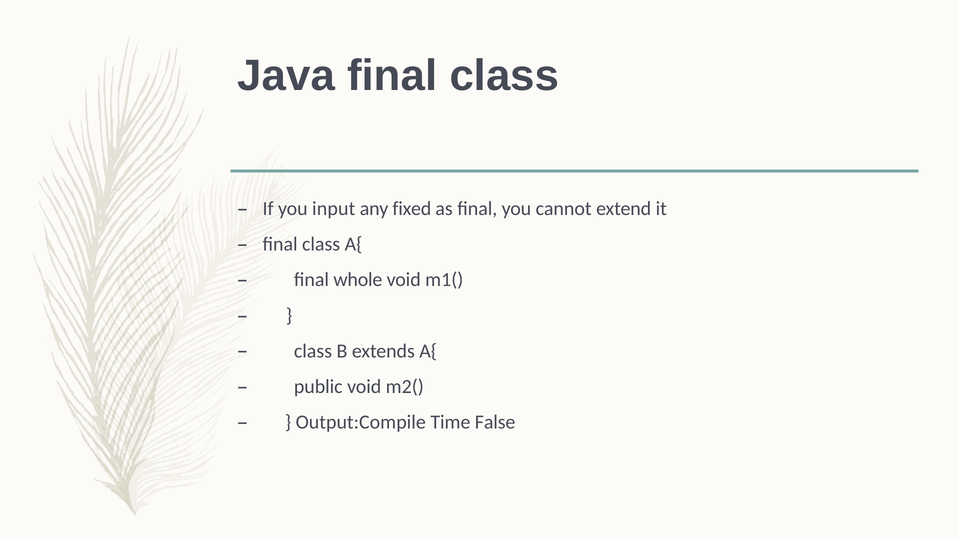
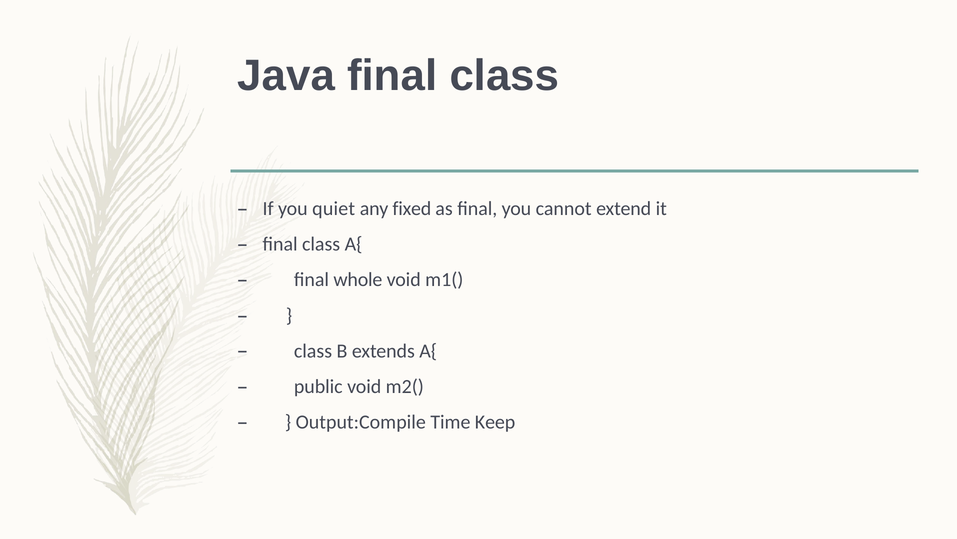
input: input -> quiet
False: False -> Keep
